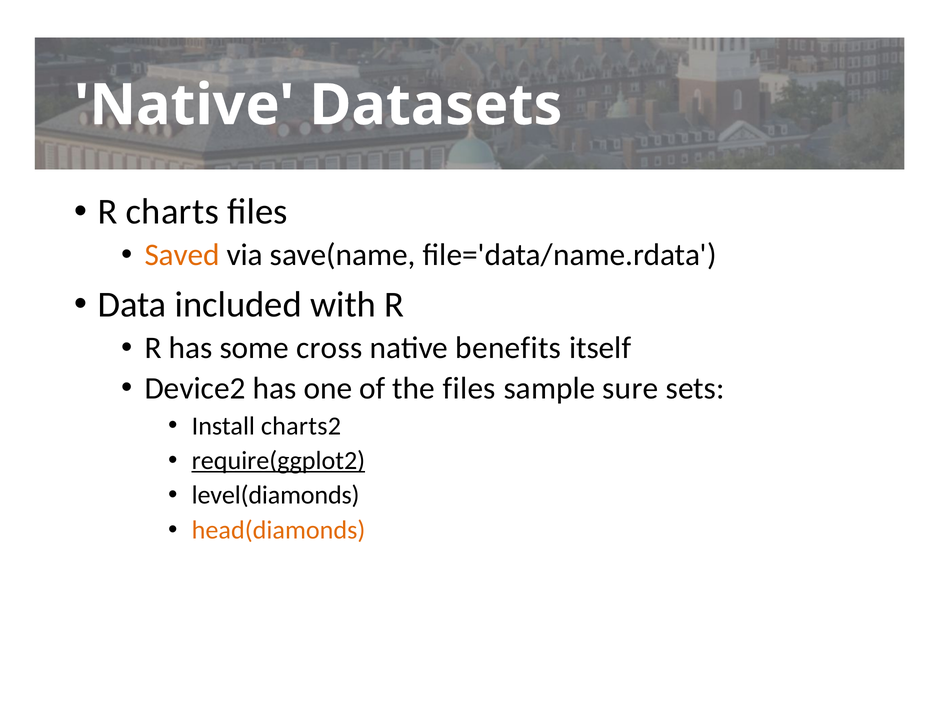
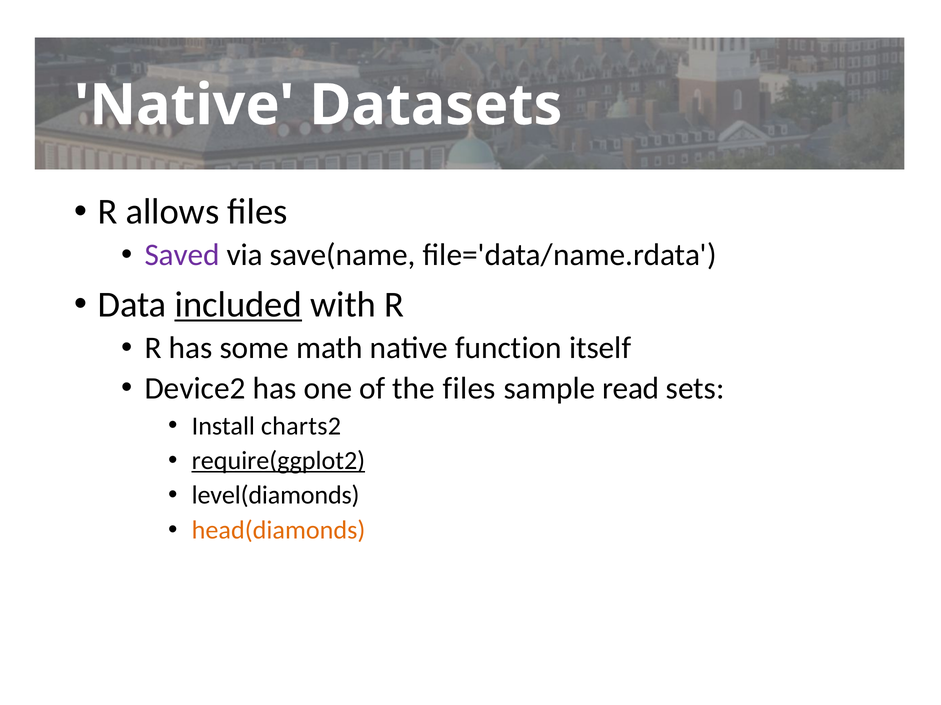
charts: charts -> allows
Saved colour: orange -> purple
included underline: none -> present
cross: cross -> math
benefits: benefits -> function
sure: sure -> read
